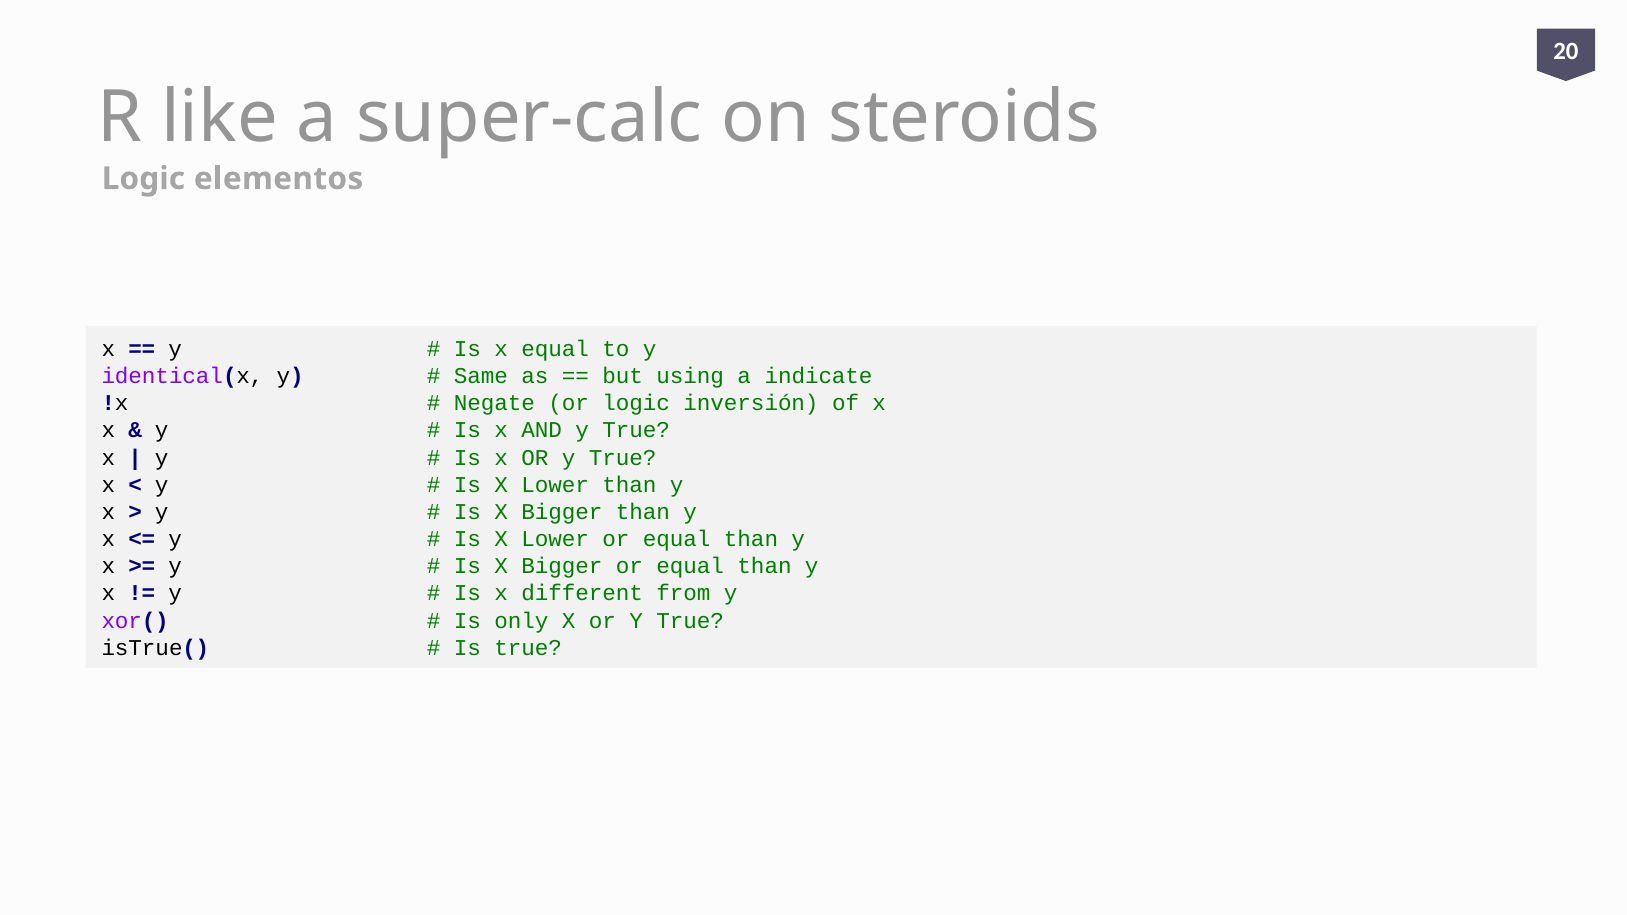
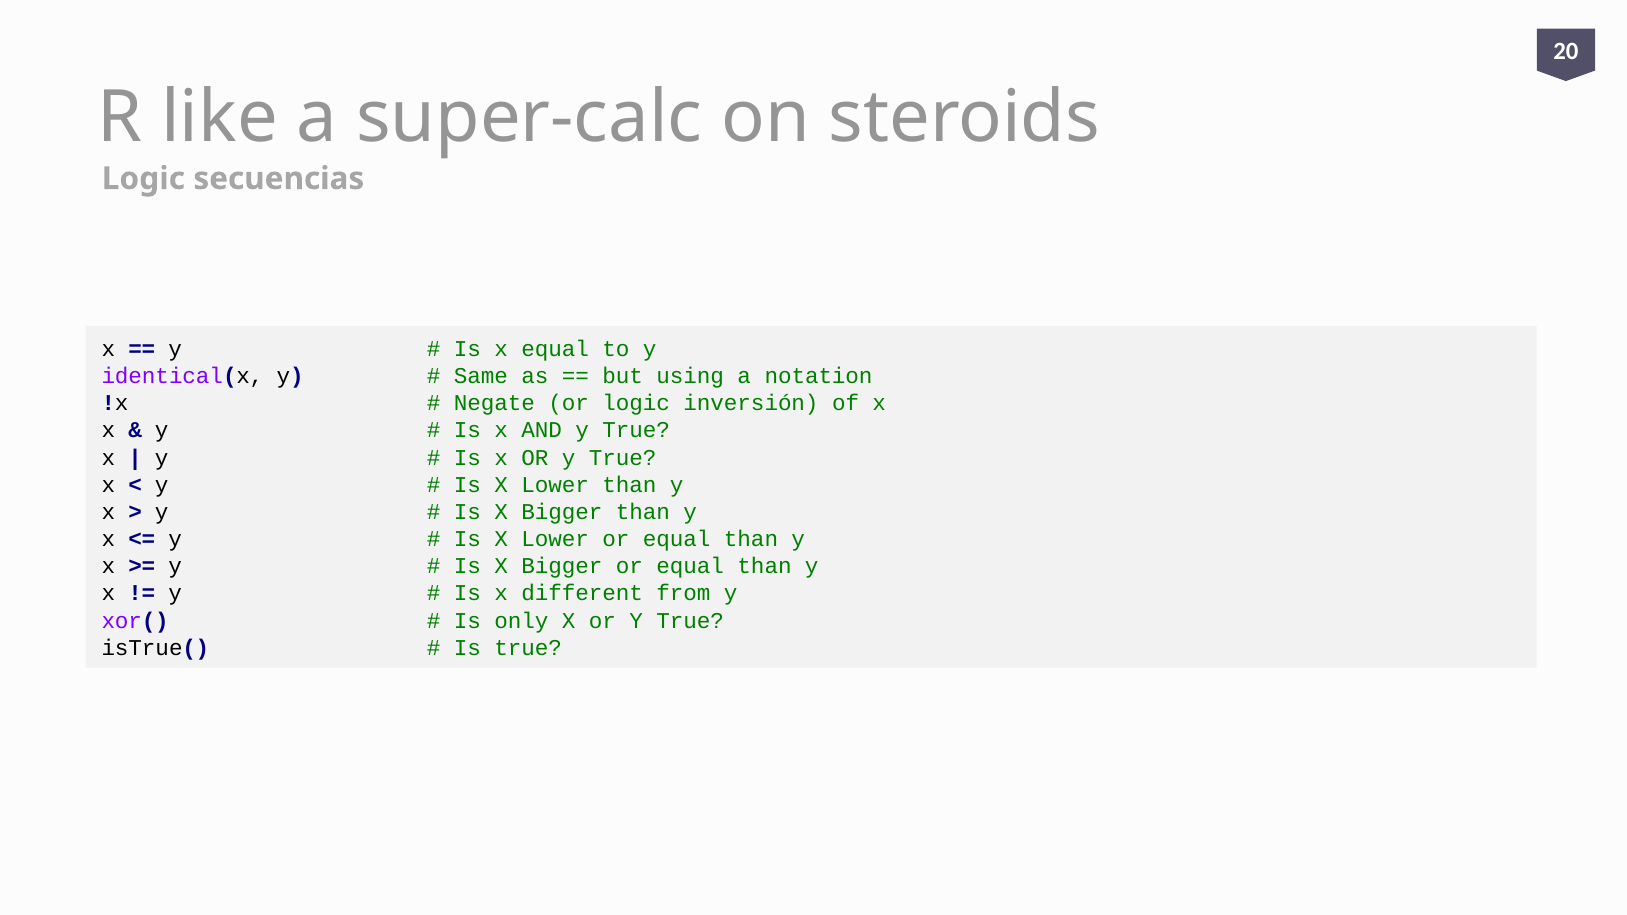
elementos: elementos -> secuencias
indicate: indicate -> notation
